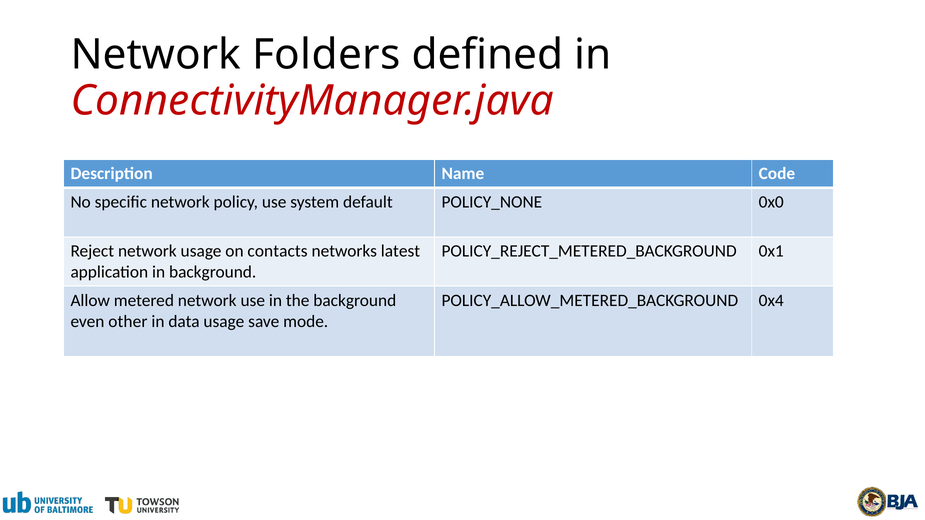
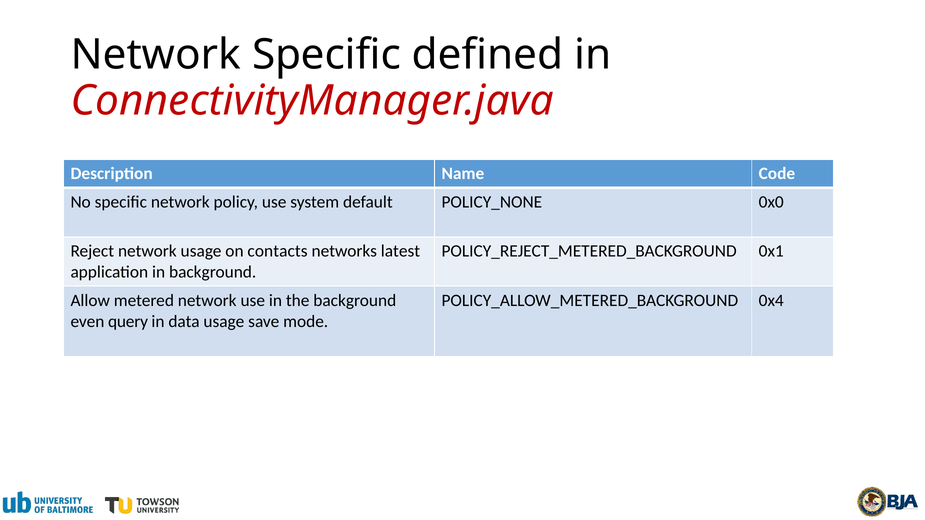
Network Folders: Folders -> Specific
other: other -> query
